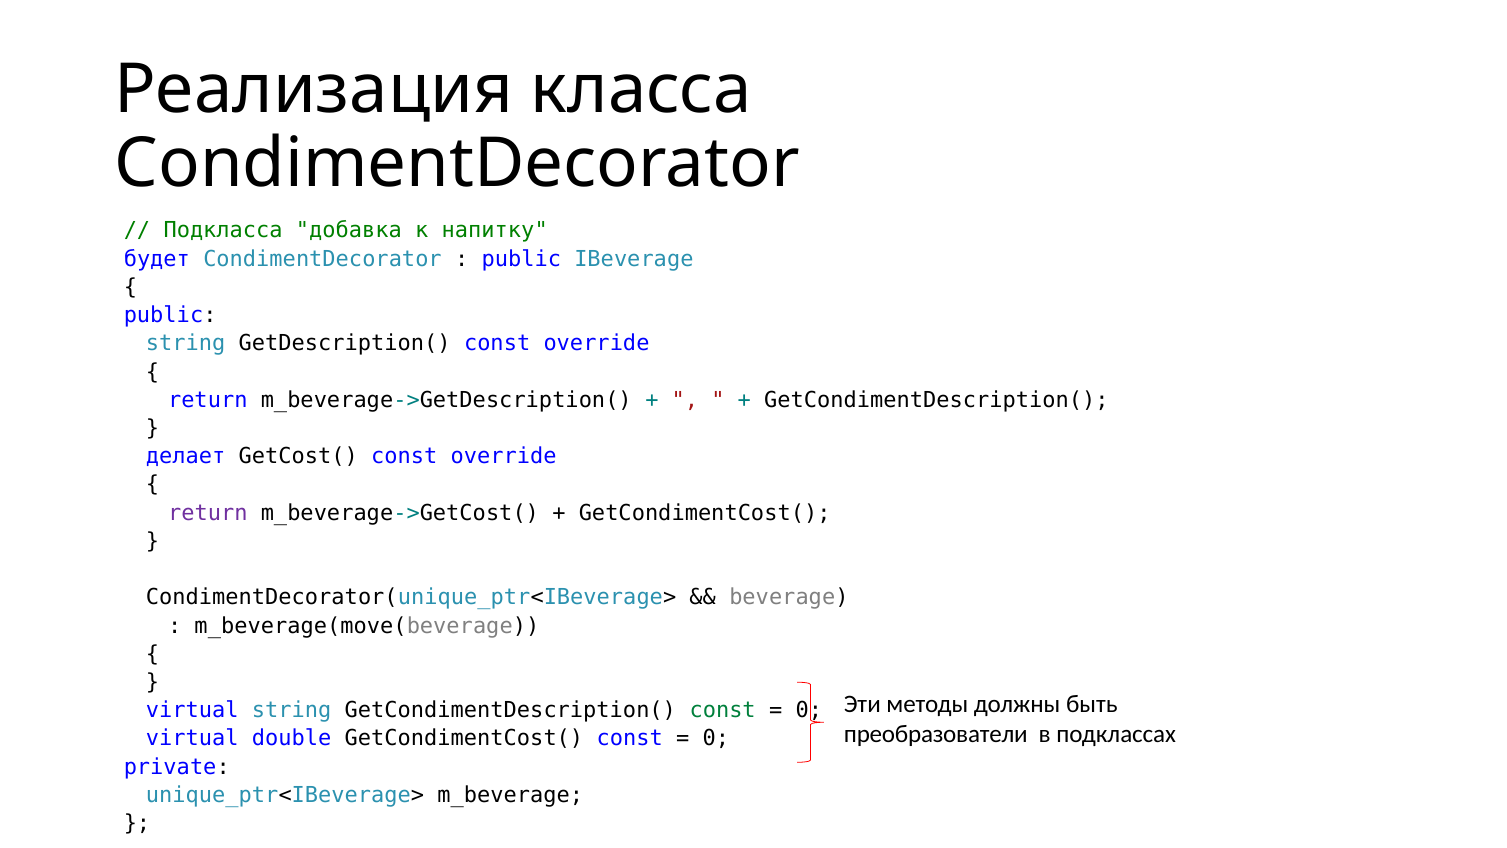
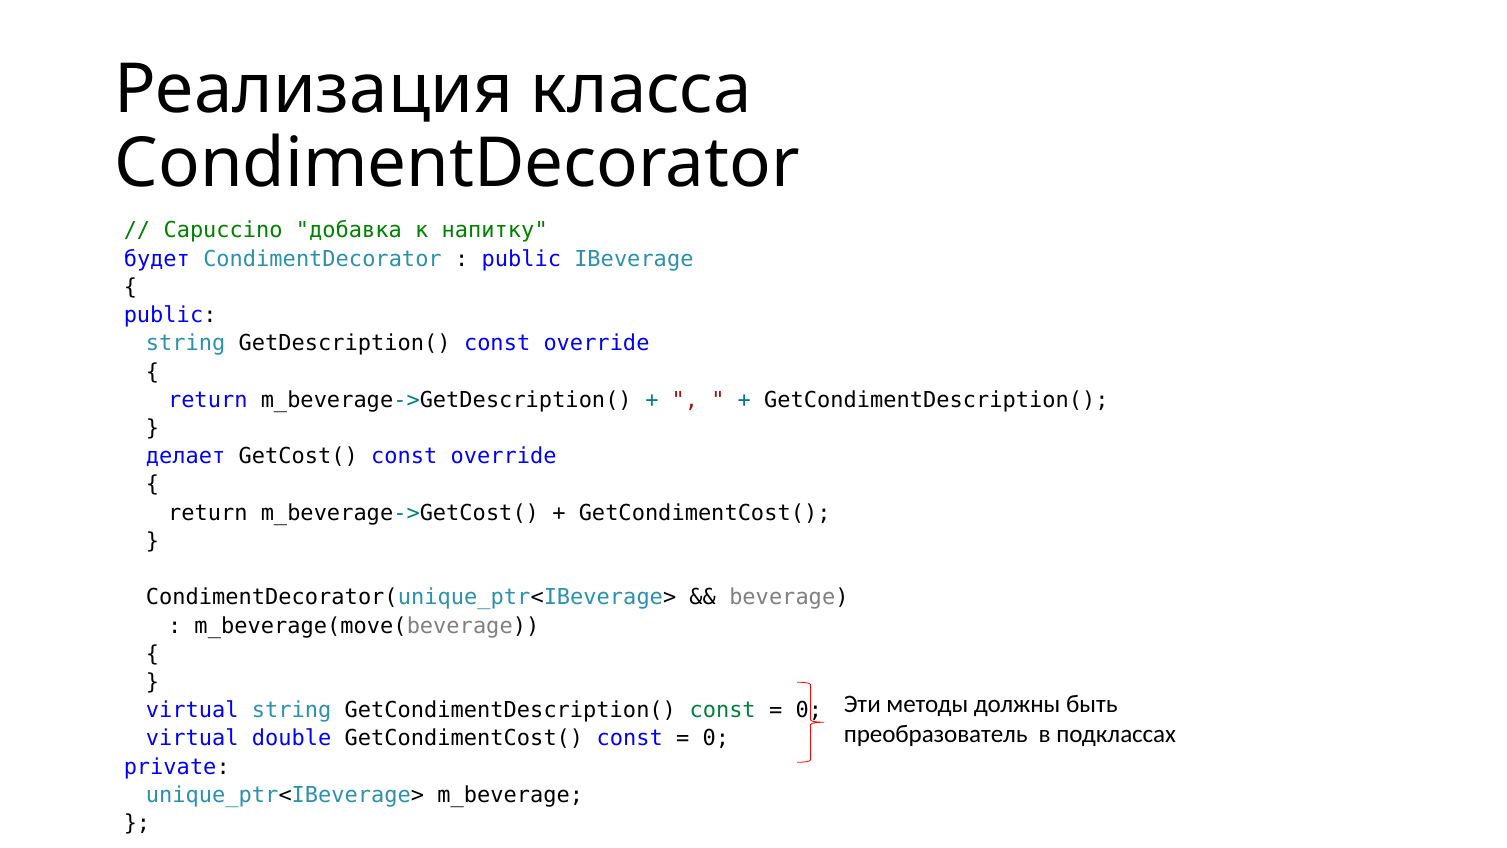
Подкласса: Подкласса -> Capuccino
return at (208, 513) colour: purple -> black
преобразователи: преобразователи -> преобразователь
